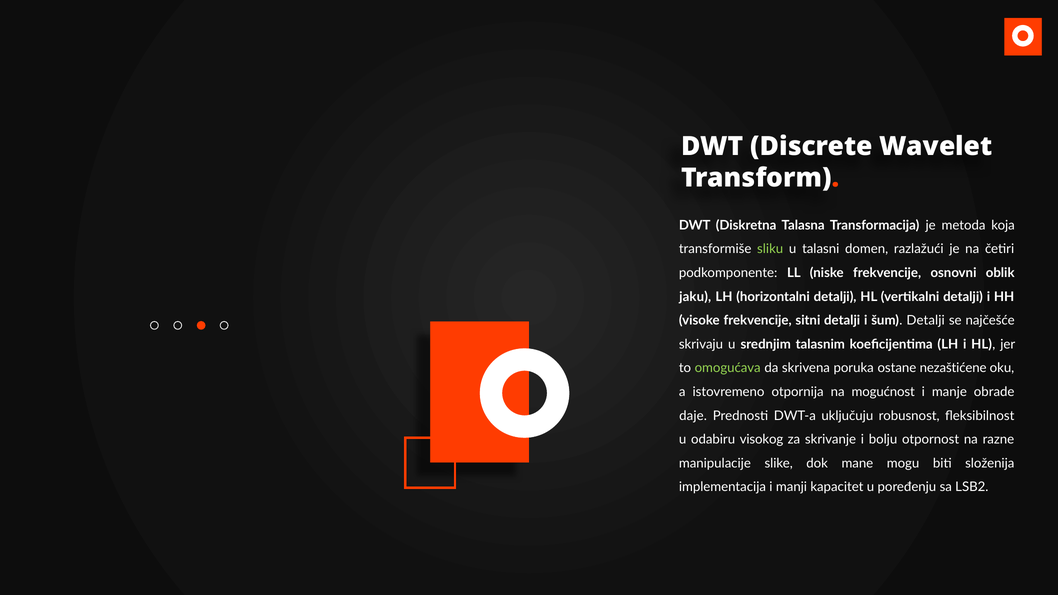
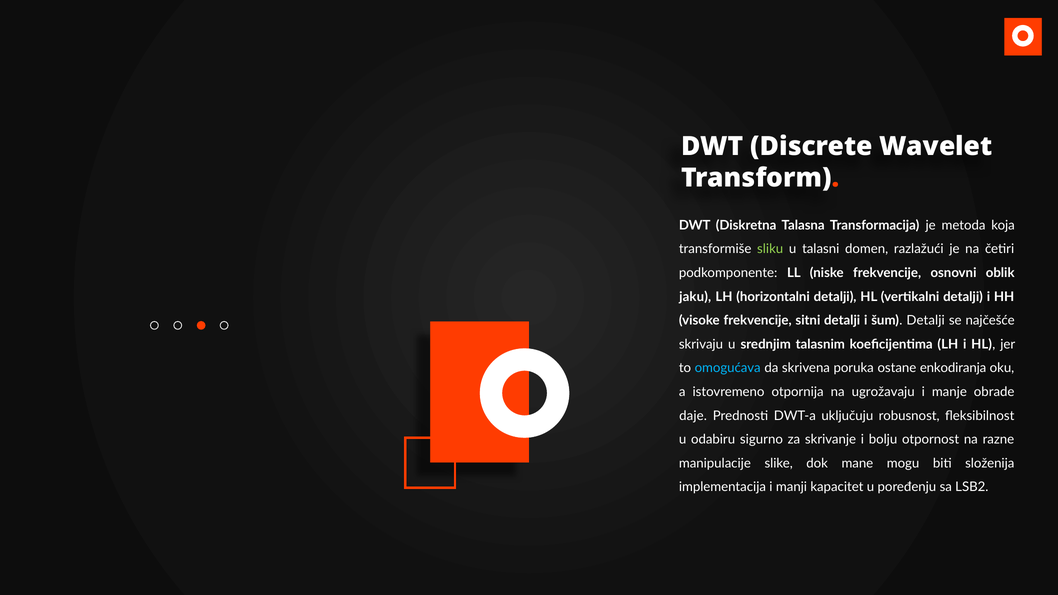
omogućava colour: light green -> light blue
nezaštićene: nezaštićene -> enkodiranja
mogućnost: mogućnost -> ugrožavaju
visokog: visokog -> sigurno
